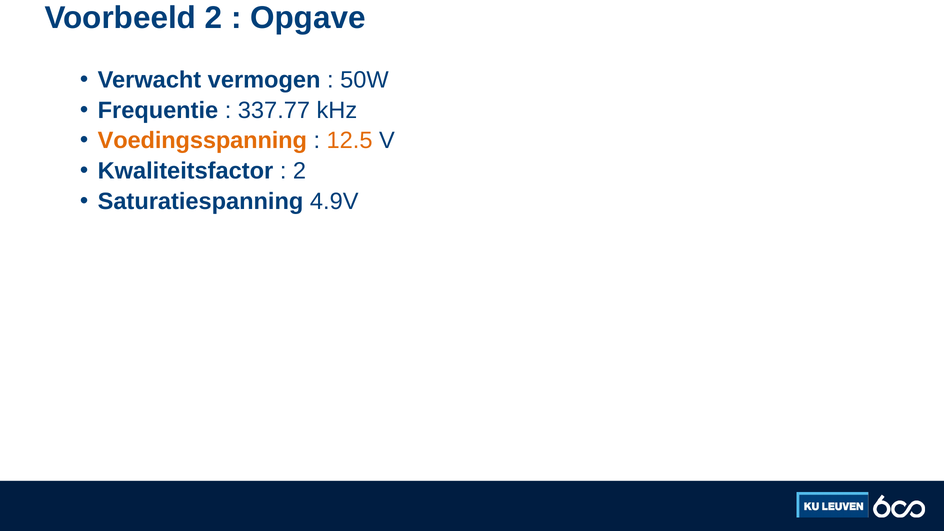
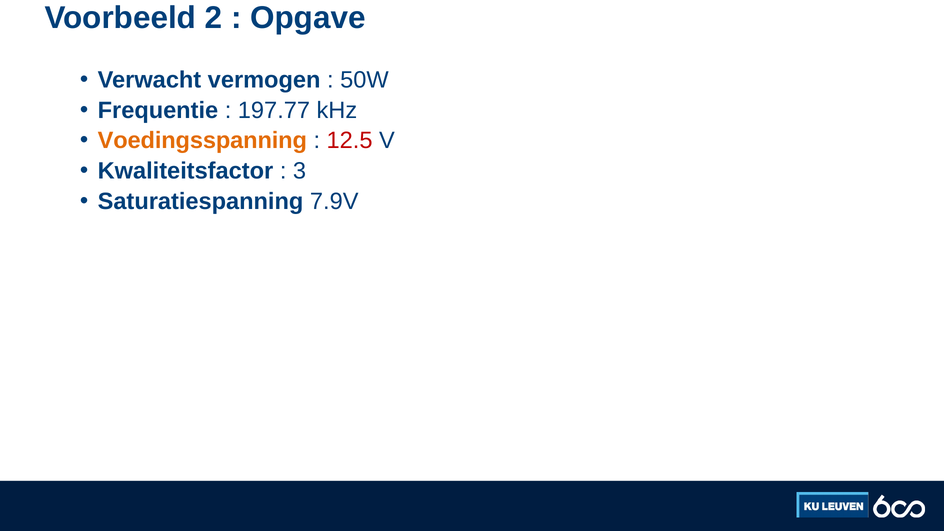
337.77: 337.77 -> 197.77
12.5 colour: orange -> red
2 at (300, 171): 2 -> 3
4.9V: 4.9V -> 7.9V
